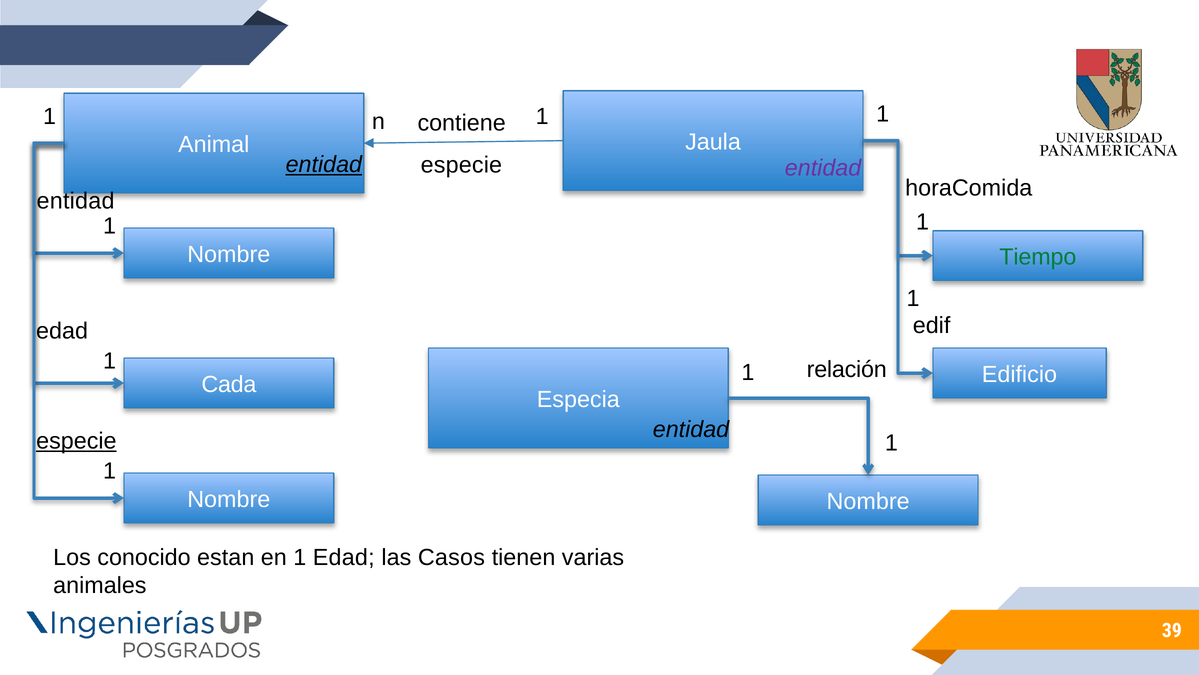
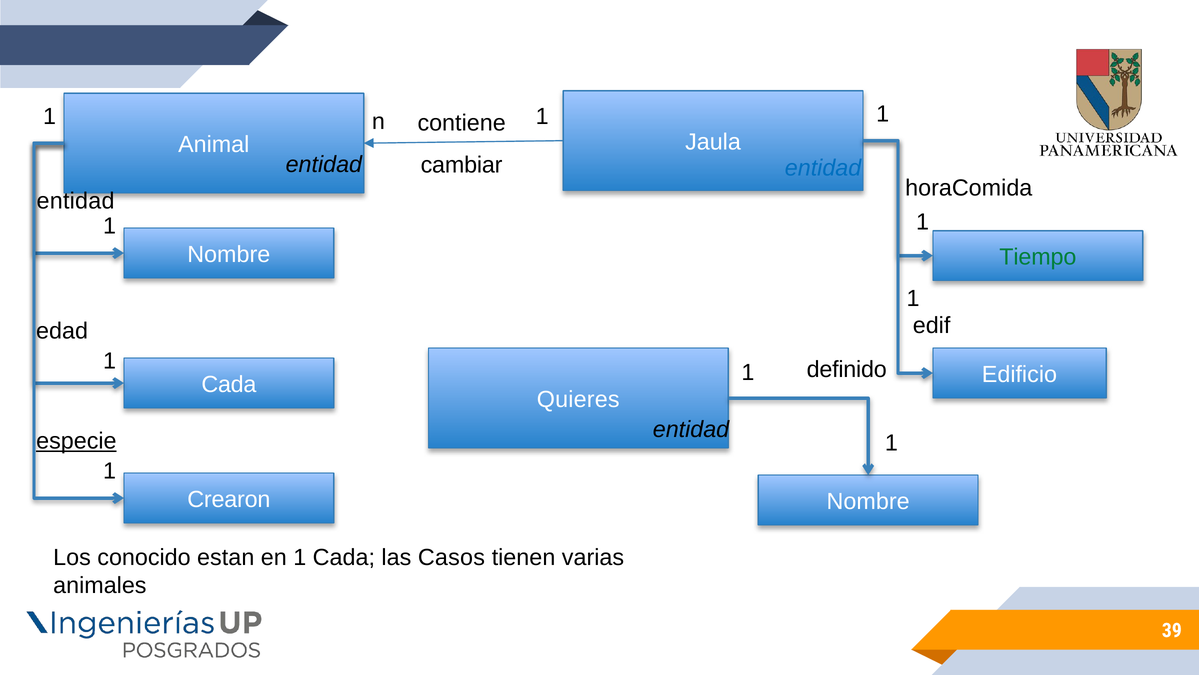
entidad at (324, 165) underline: present -> none
especie at (461, 165): especie -> cambiar
entidad at (823, 168) colour: purple -> blue
relación: relación -> definido
Especia: Especia -> Quieres
Nombre at (229, 499): Nombre -> Crearon
1 Edad: Edad -> Cada
